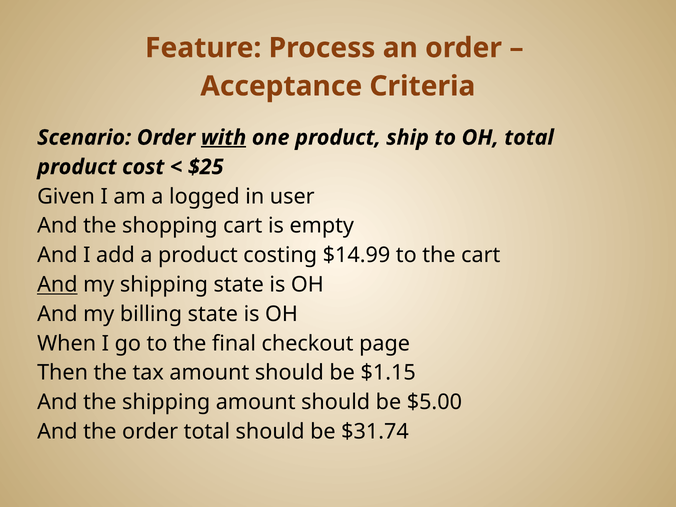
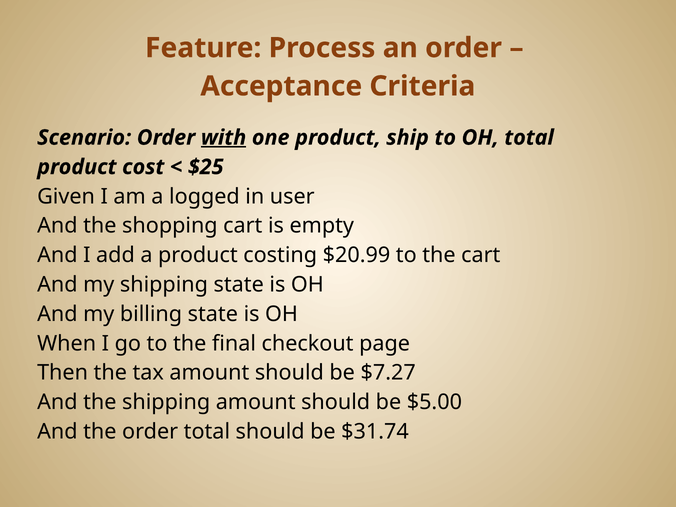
$14.99: $14.99 -> $20.99
And at (57, 285) underline: present -> none
$1.15: $1.15 -> $7.27
